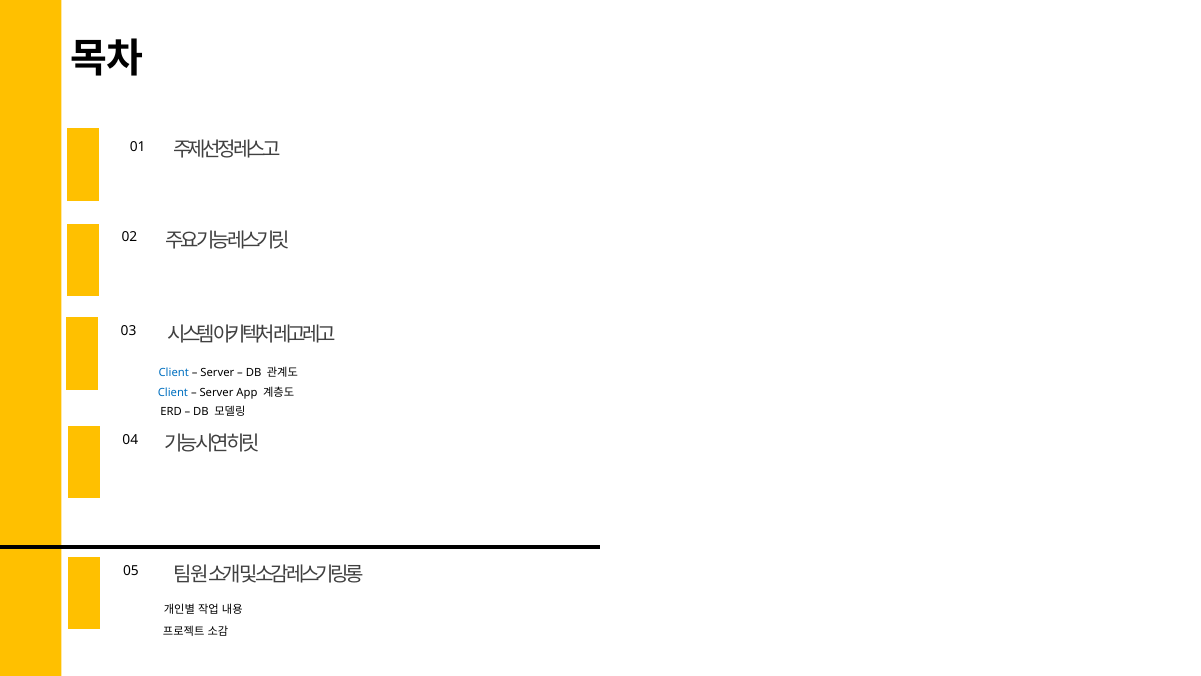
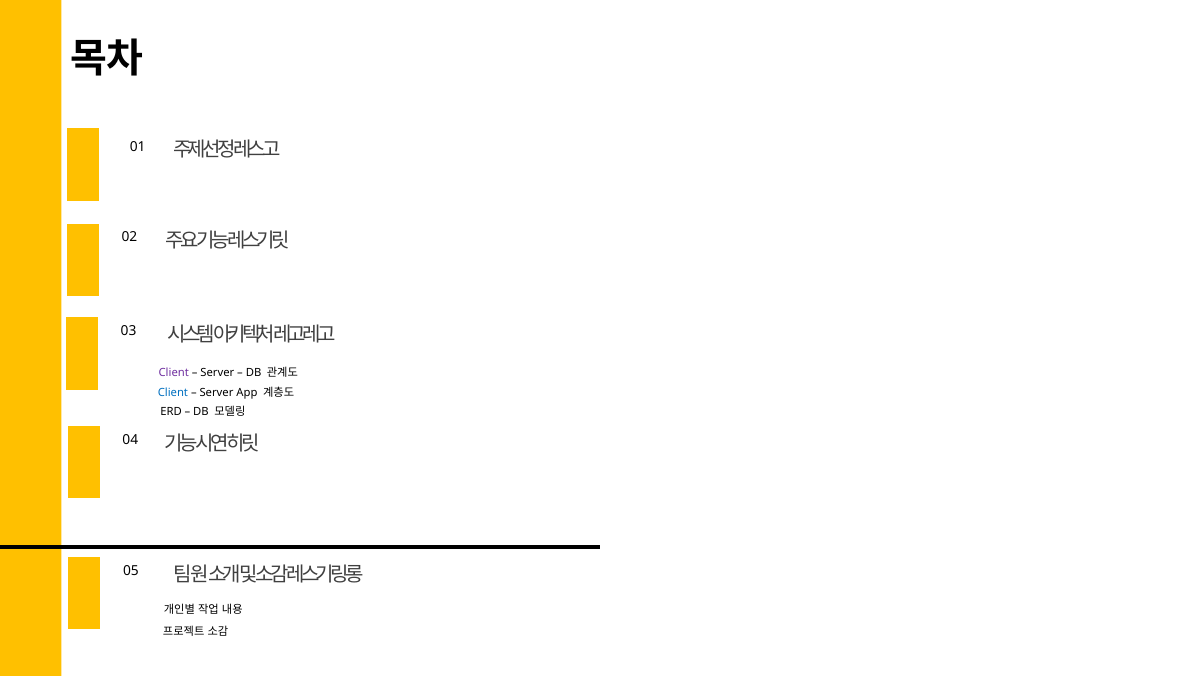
Client at (174, 372) colour: blue -> purple
